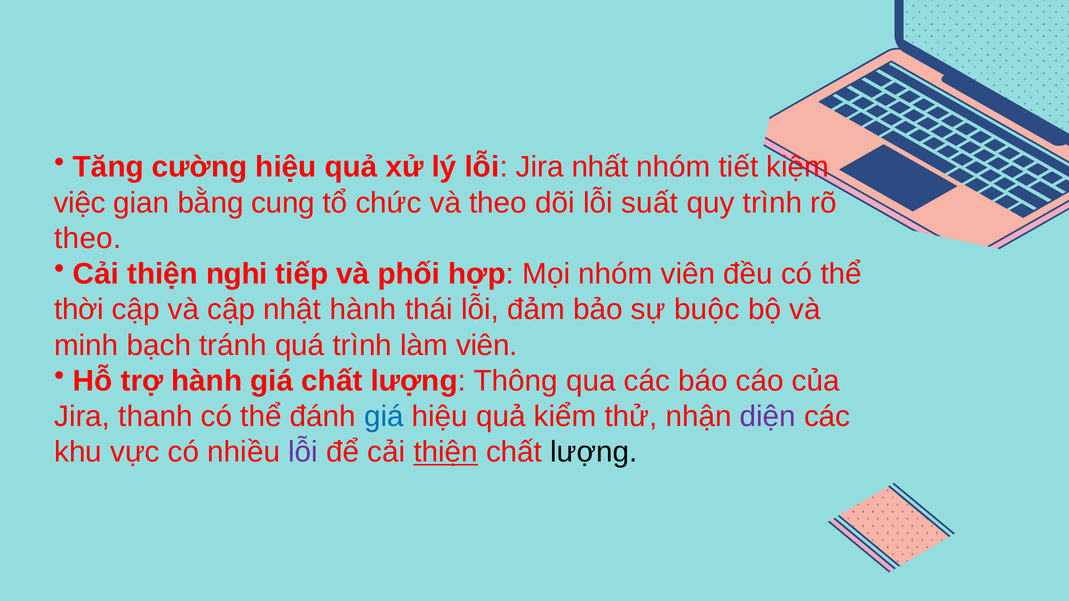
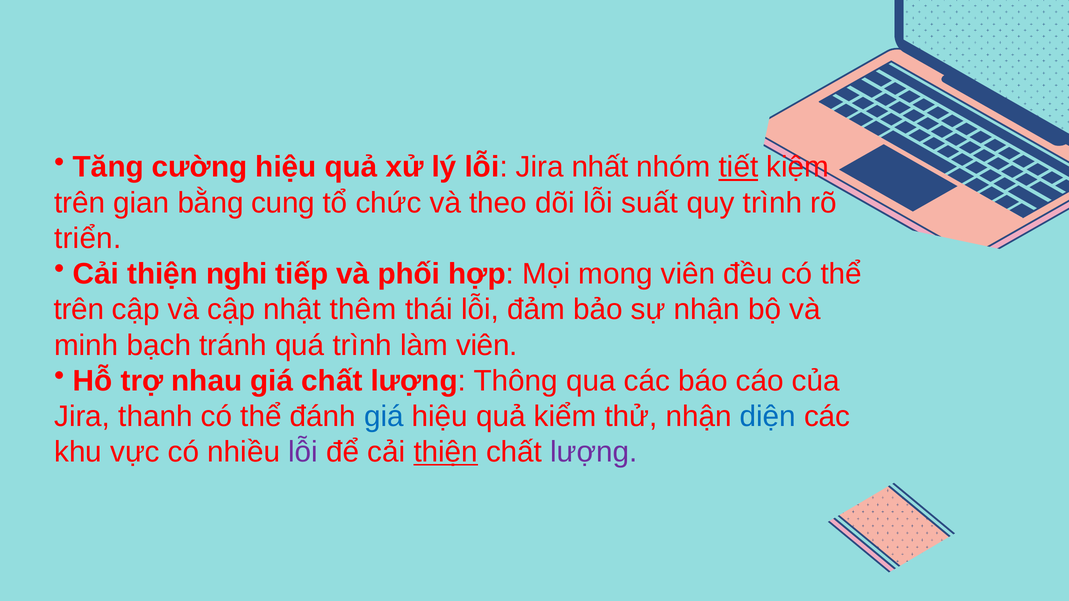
tiết underline: none -> present
việc at (80, 203): việc -> trên
theo at (88, 239): theo -> triển
Mọi nhóm: nhóm -> mong
thời at (79, 310): thời -> trên
nhật hành: hành -> thêm
sự buộc: buộc -> nhận
trợ hành: hành -> nhau
diện colour: purple -> blue
lượng at (594, 452) colour: black -> purple
